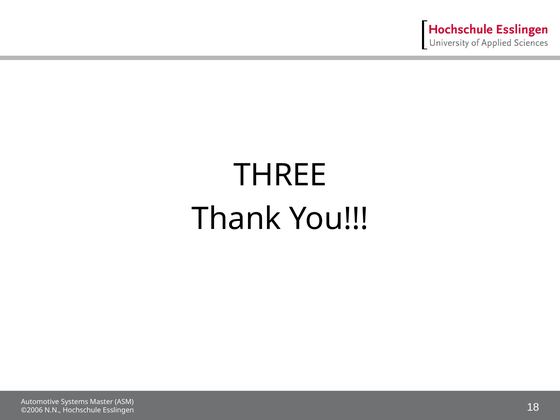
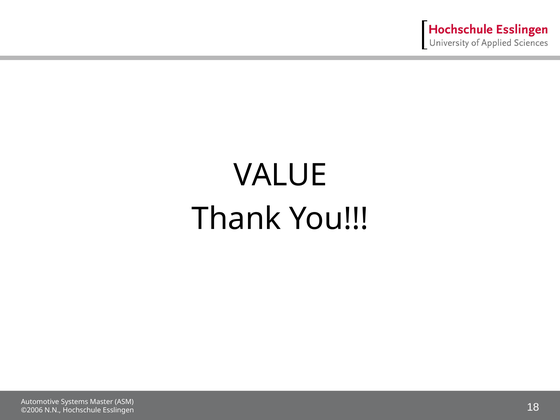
THREE: THREE -> VALUE
